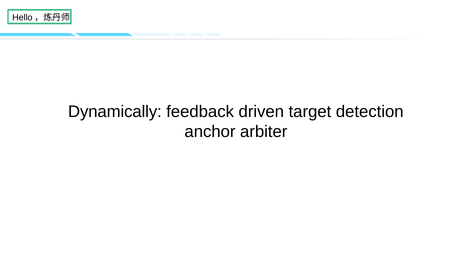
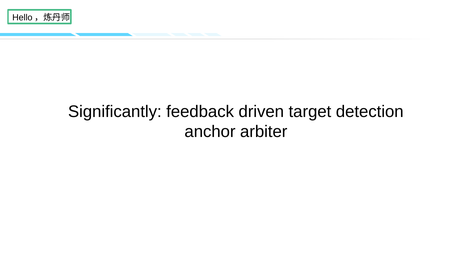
Dynamically: Dynamically -> Significantly
